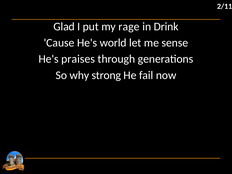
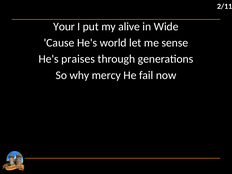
Glad: Glad -> Your
rage: rage -> alive
Drink: Drink -> Wide
strong: strong -> mercy
